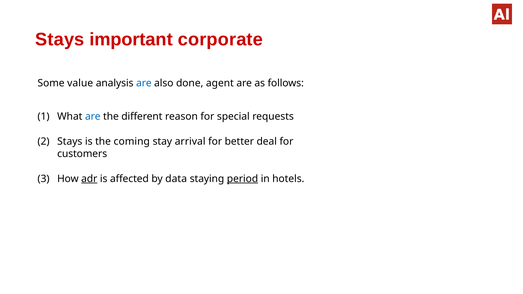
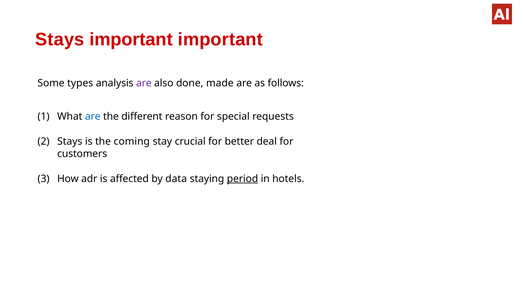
important corporate: corporate -> important
value: value -> types
are at (144, 83) colour: blue -> purple
agent: agent -> made
arrival: arrival -> crucial
adr underline: present -> none
